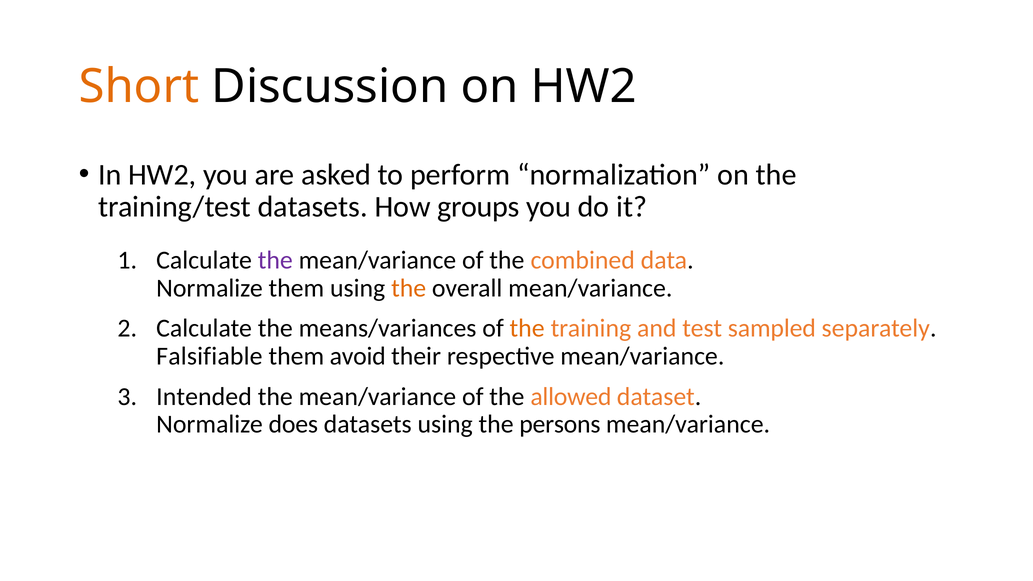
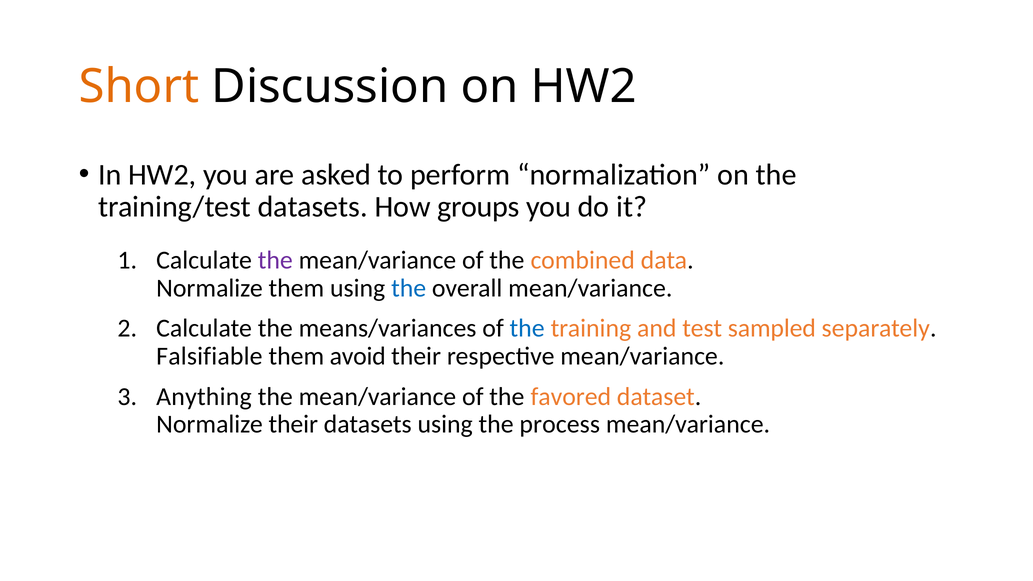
the at (409, 288) colour: orange -> blue
the at (527, 328) colour: orange -> blue
Intended: Intended -> Anything
allowed: allowed -> favored
Normalize does: does -> their
persons: persons -> process
